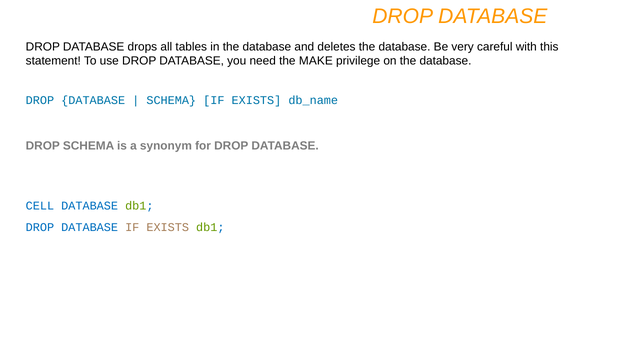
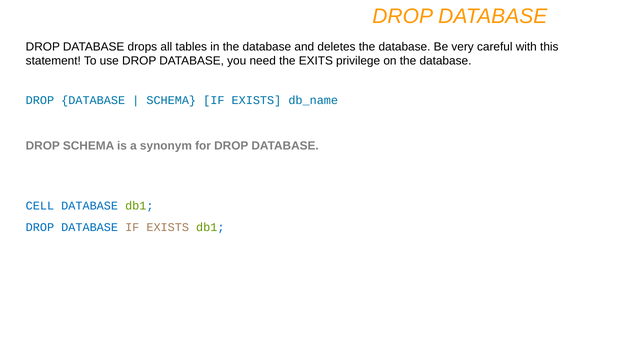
MAKE: MAKE -> EXITS
